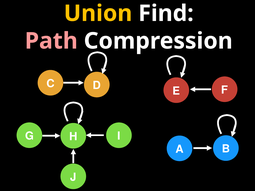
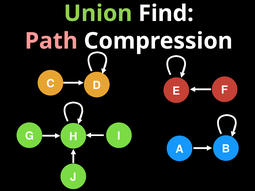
Union colour: yellow -> light green
